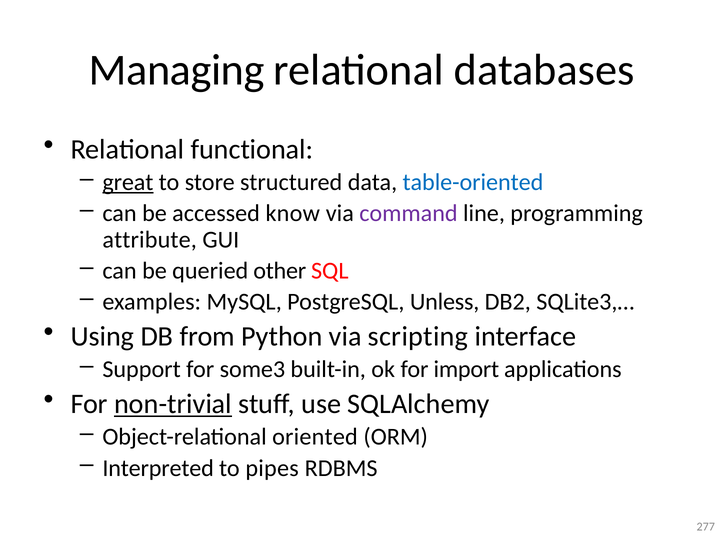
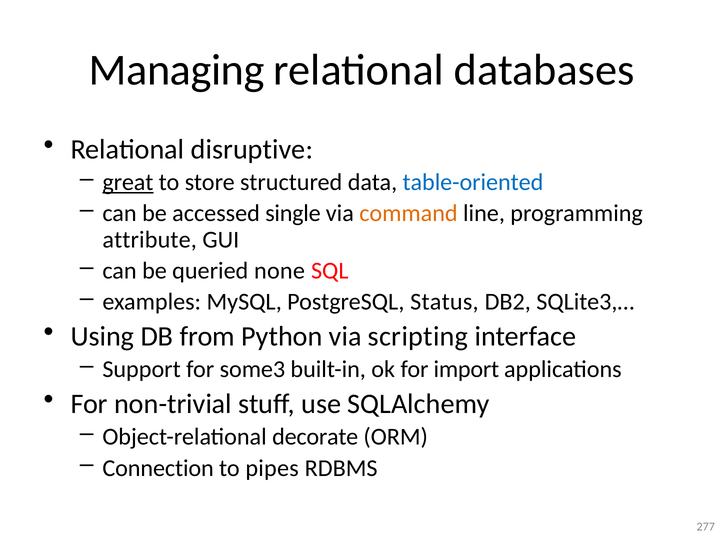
functional: functional -> disruptive
know: know -> single
command colour: purple -> orange
other: other -> none
Unless: Unless -> Status
non-trivial underline: present -> none
oriented: oriented -> decorate
Interpreted: Interpreted -> Connection
